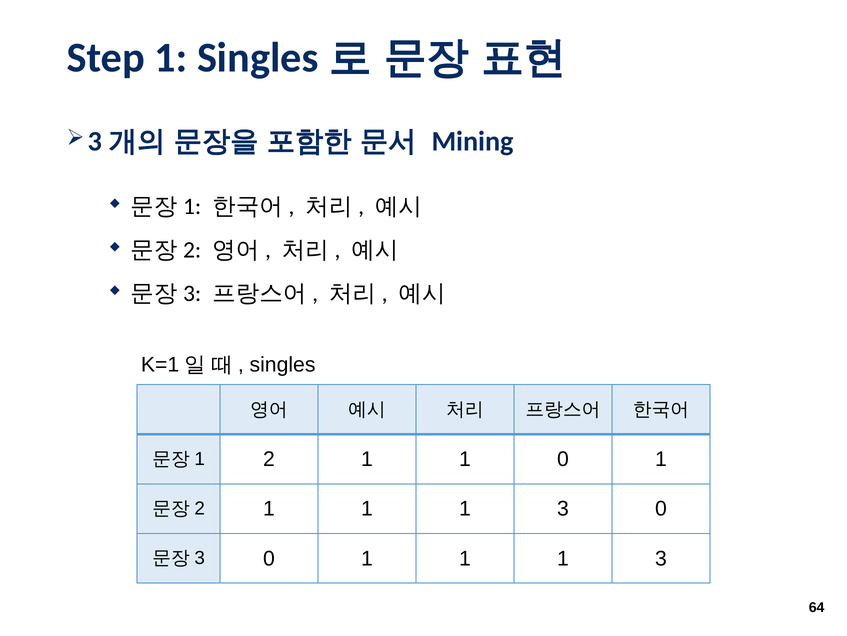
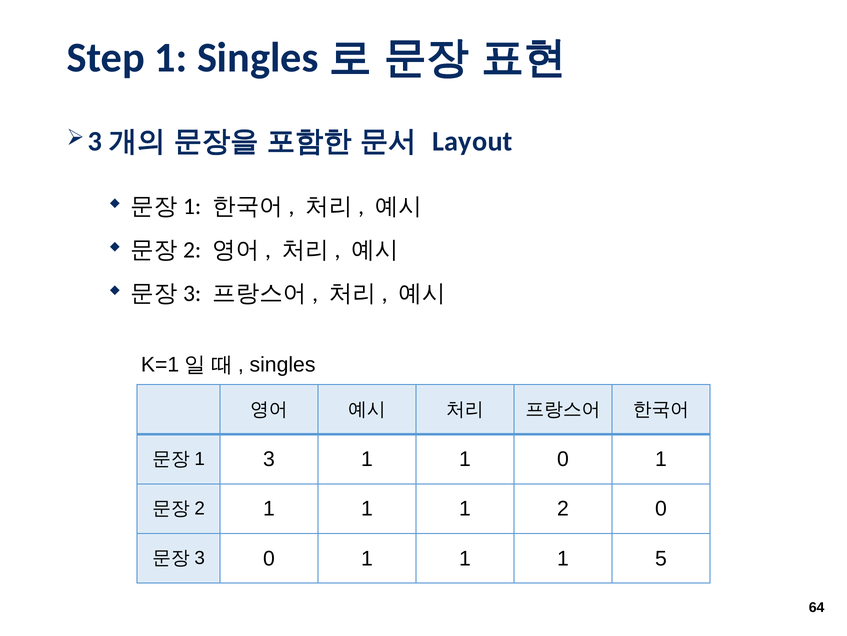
Mining: Mining -> Layout
2: 2 -> 3
3 at (563, 508): 3 -> 2
3 at (661, 558): 3 -> 5
